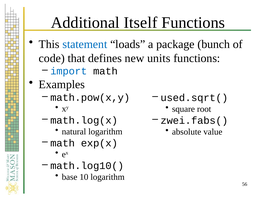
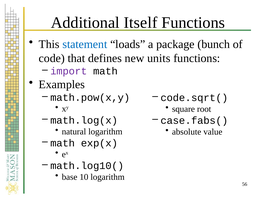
import colour: blue -> purple
used.sqrt(: used.sqrt( -> code.sqrt(
zwei.fabs(: zwei.fabs( -> case.fabs(
